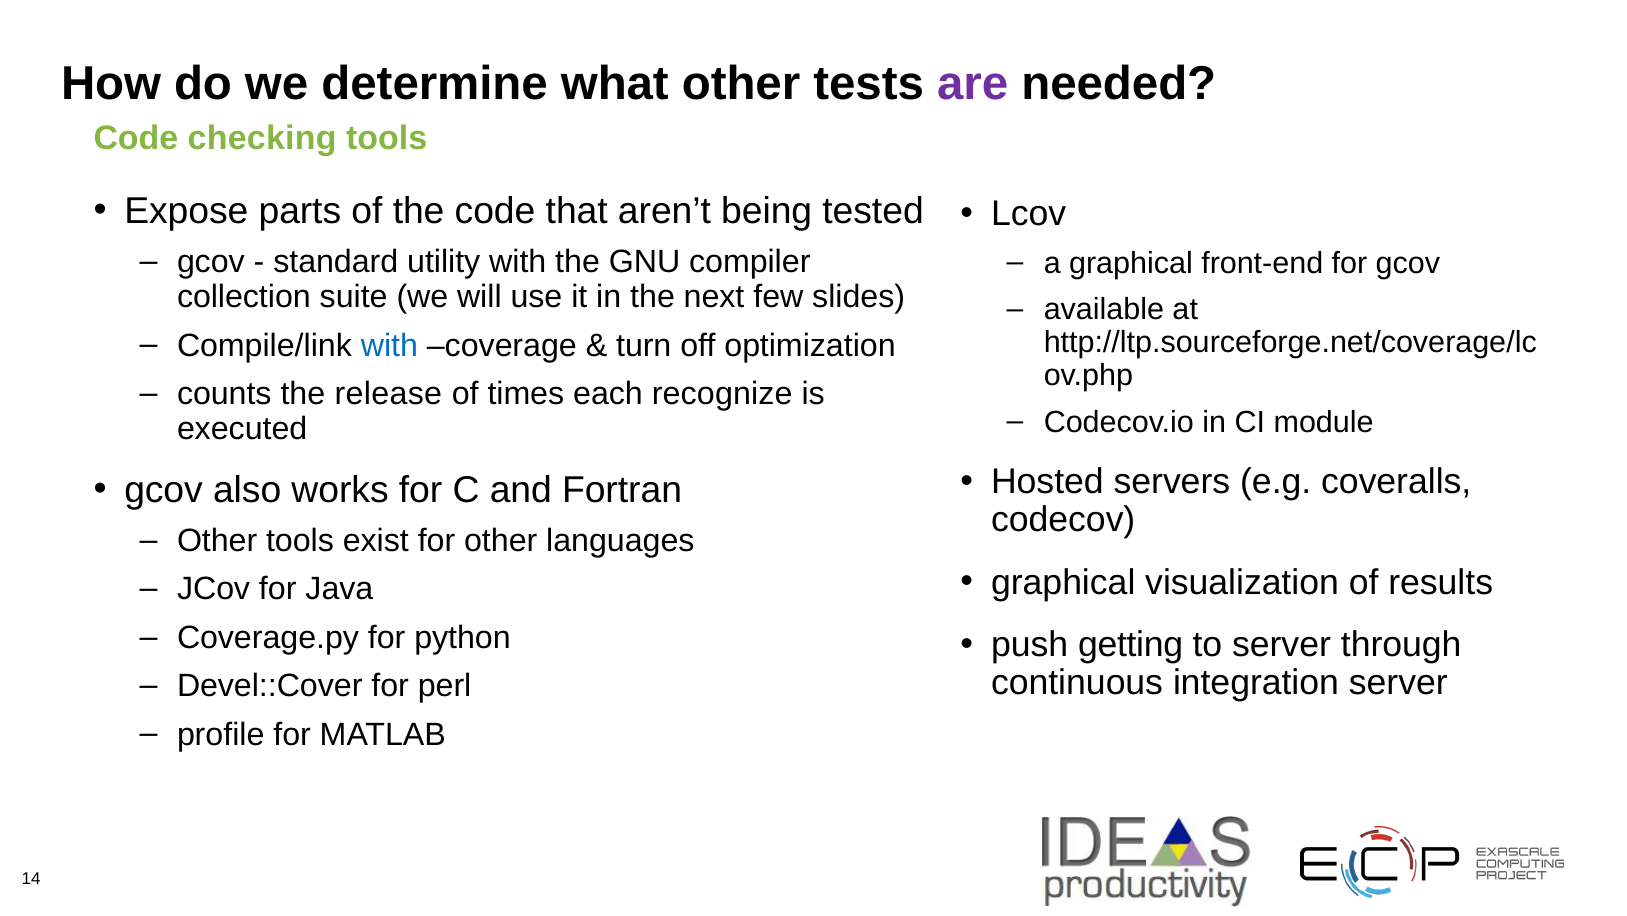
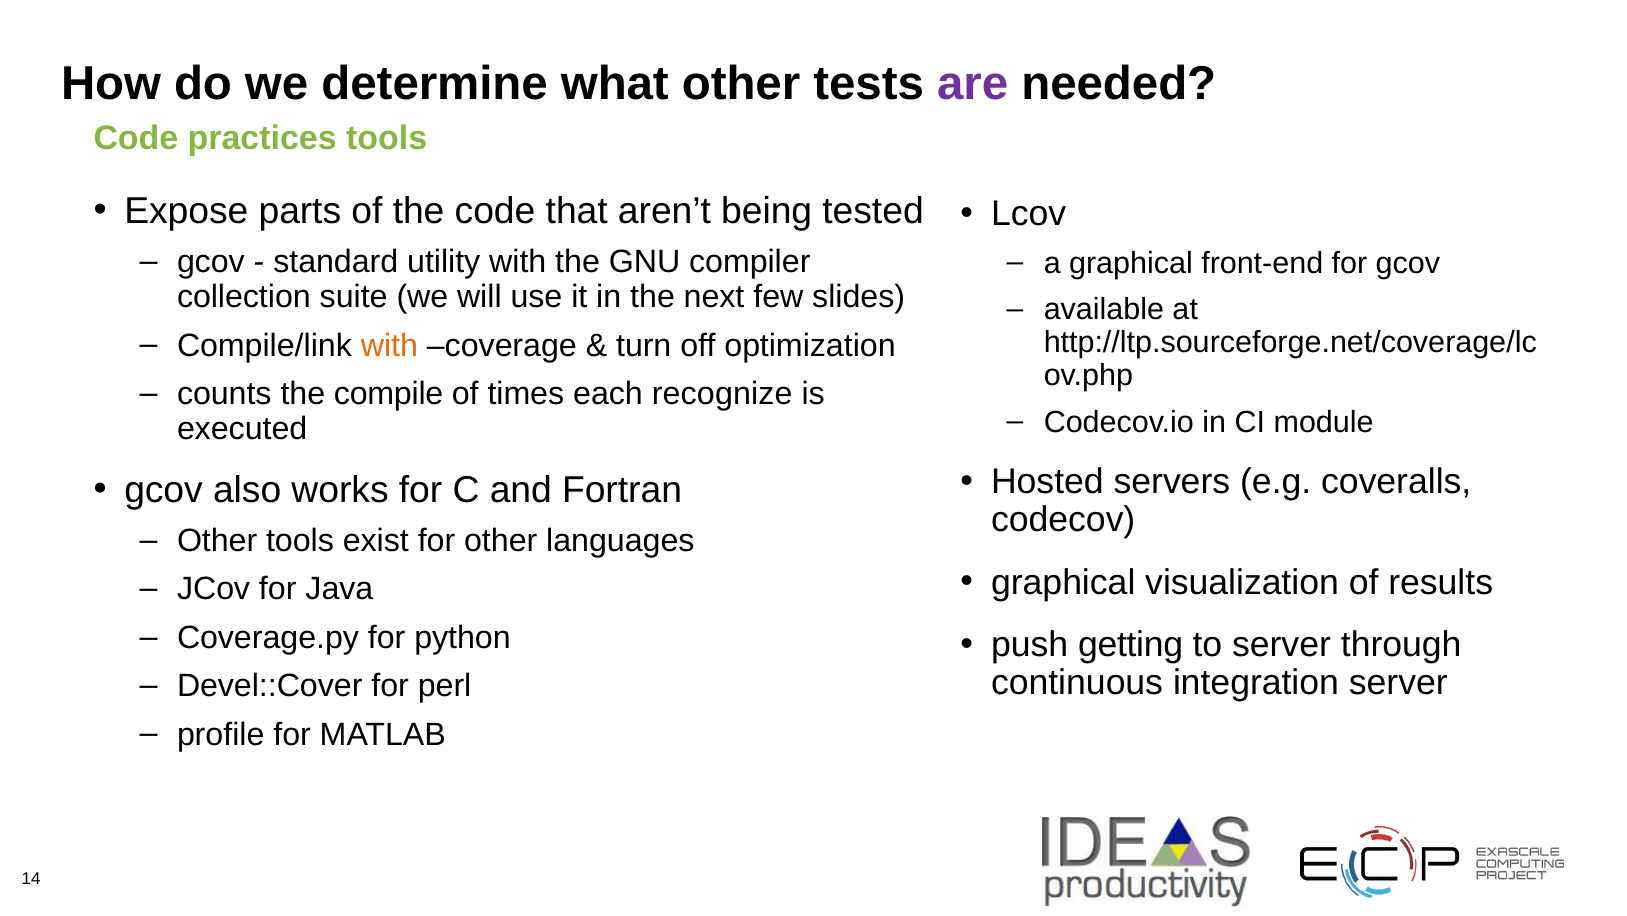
checking: checking -> practices
with at (389, 345) colour: blue -> orange
release: release -> compile
